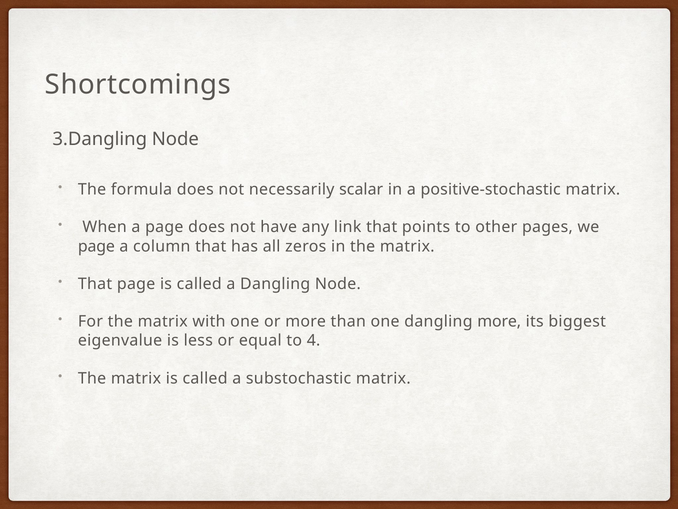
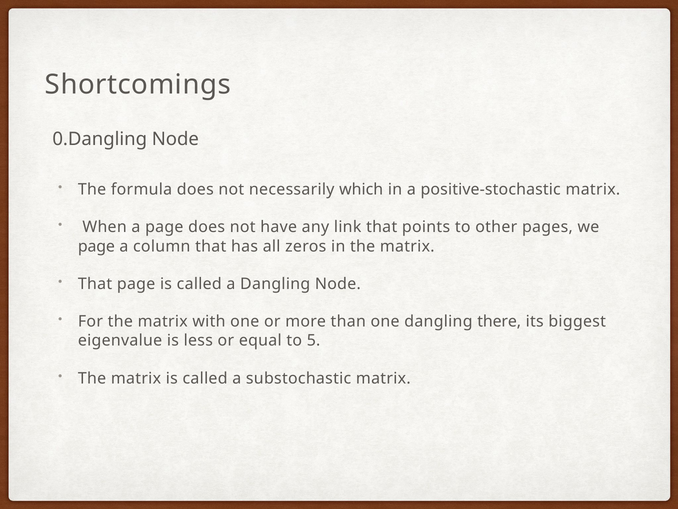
3.Dangling: 3.Dangling -> 0.Dangling
scalar: scalar -> which
dangling more: more -> there
4: 4 -> 5
